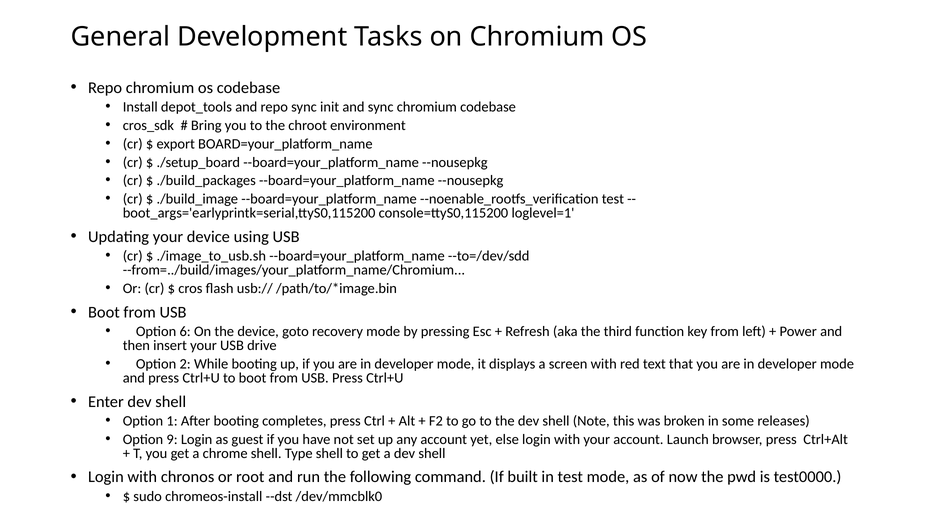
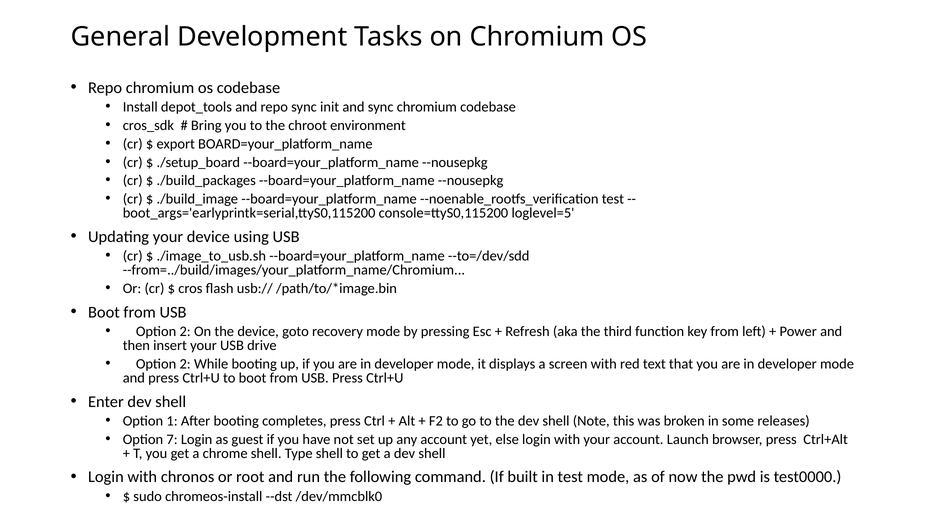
loglevel=1: loglevel=1 -> loglevel=5
6 at (185, 332): 6 -> 2
9: 9 -> 7
